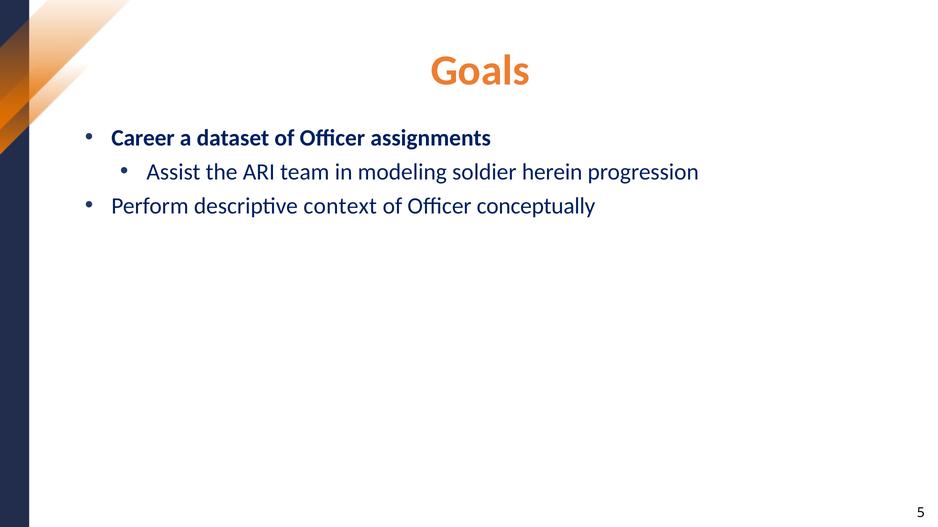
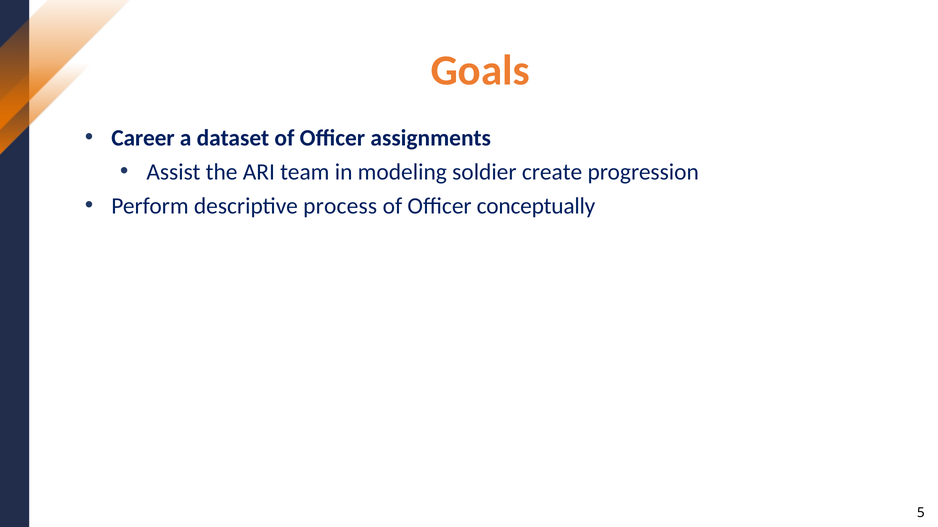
herein: herein -> create
context: context -> process
